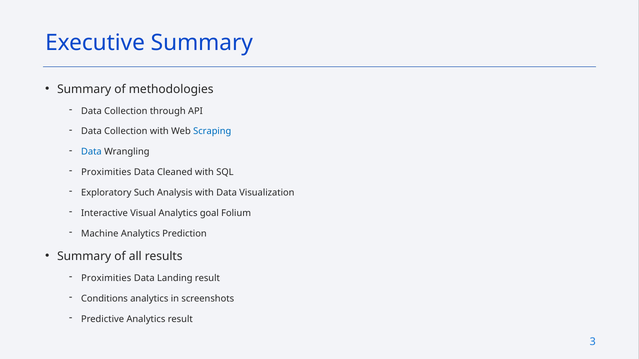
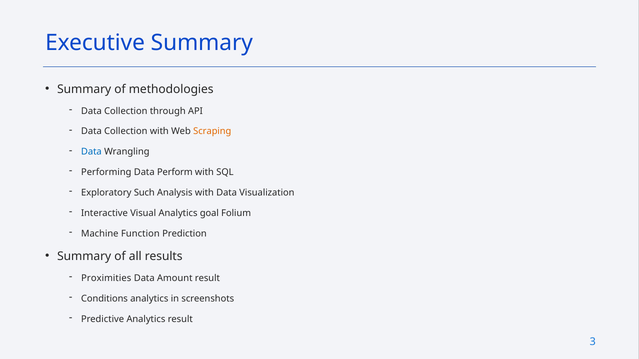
Scraping colour: blue -> orange
Proximities at (106, 173): Proximities -> Performing
Cleaned: Cleaned -> Perform
Machine Analytics: Analytics -> Function
Landing: Landing -> Amount
